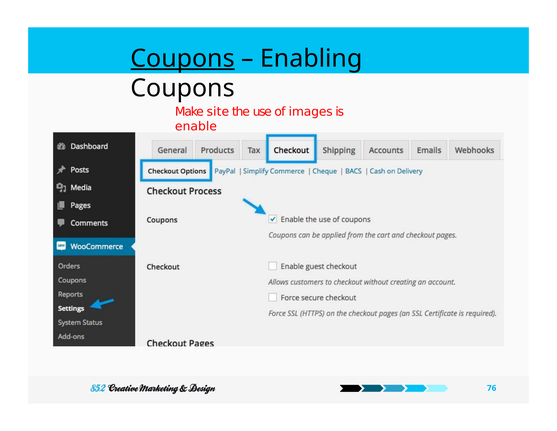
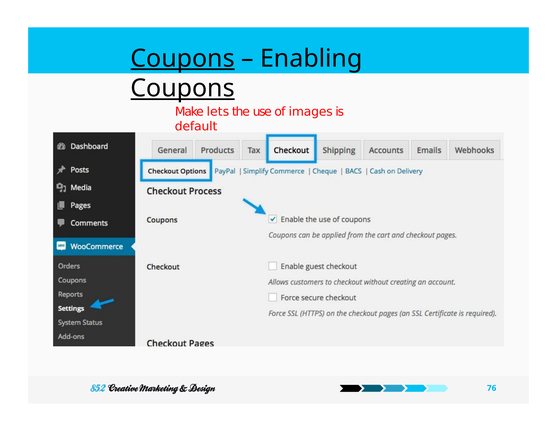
Coupons at (183, 88) underline: none -> present
site: site -> lets
enable: enable -> default
